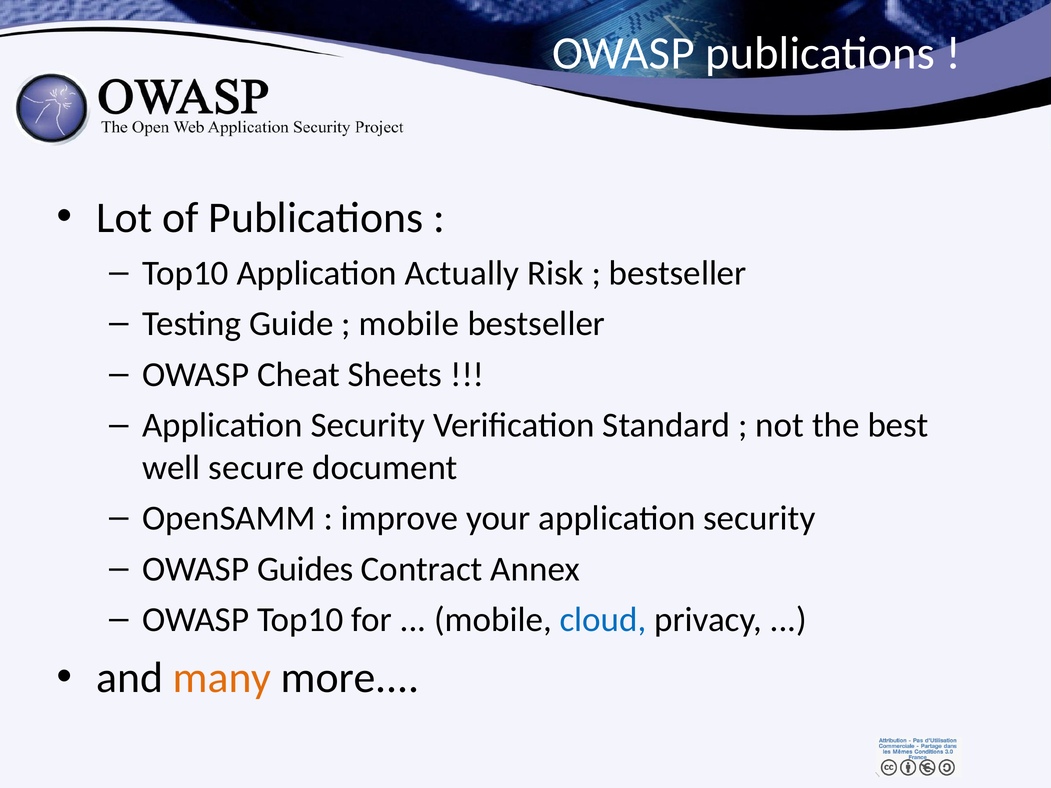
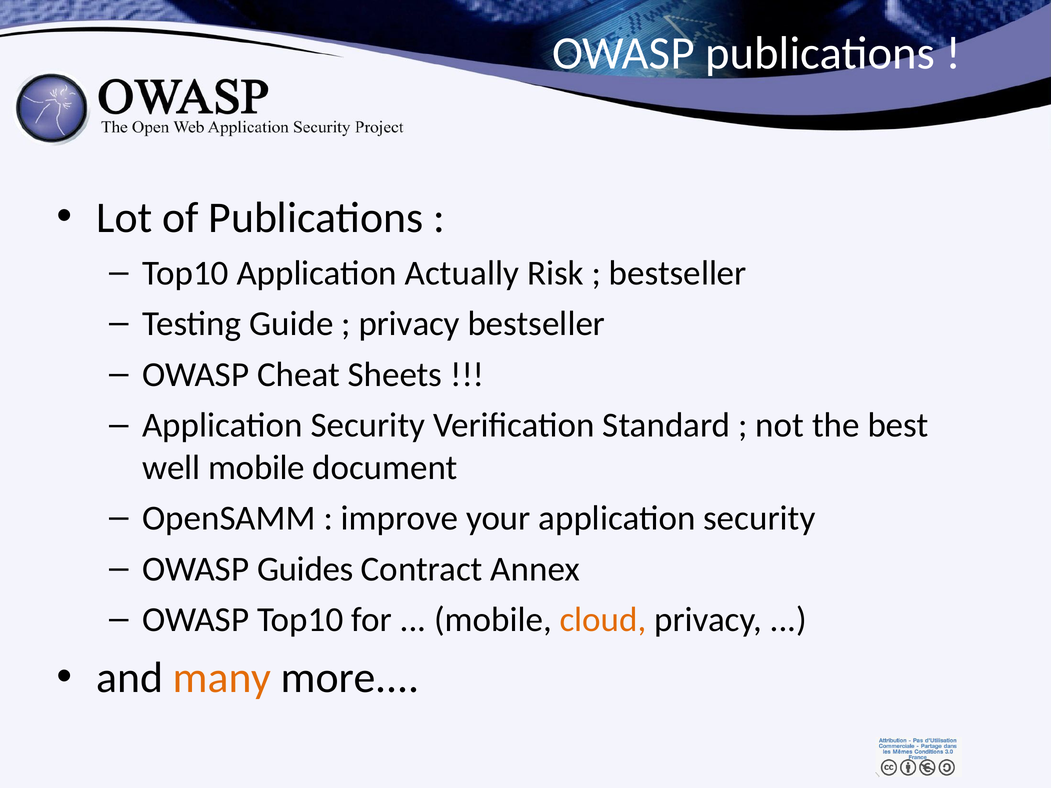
mobile at (409, 324): mobile -> privacy
well secure: secure -> mobile
cloud colour: blue -> orange
